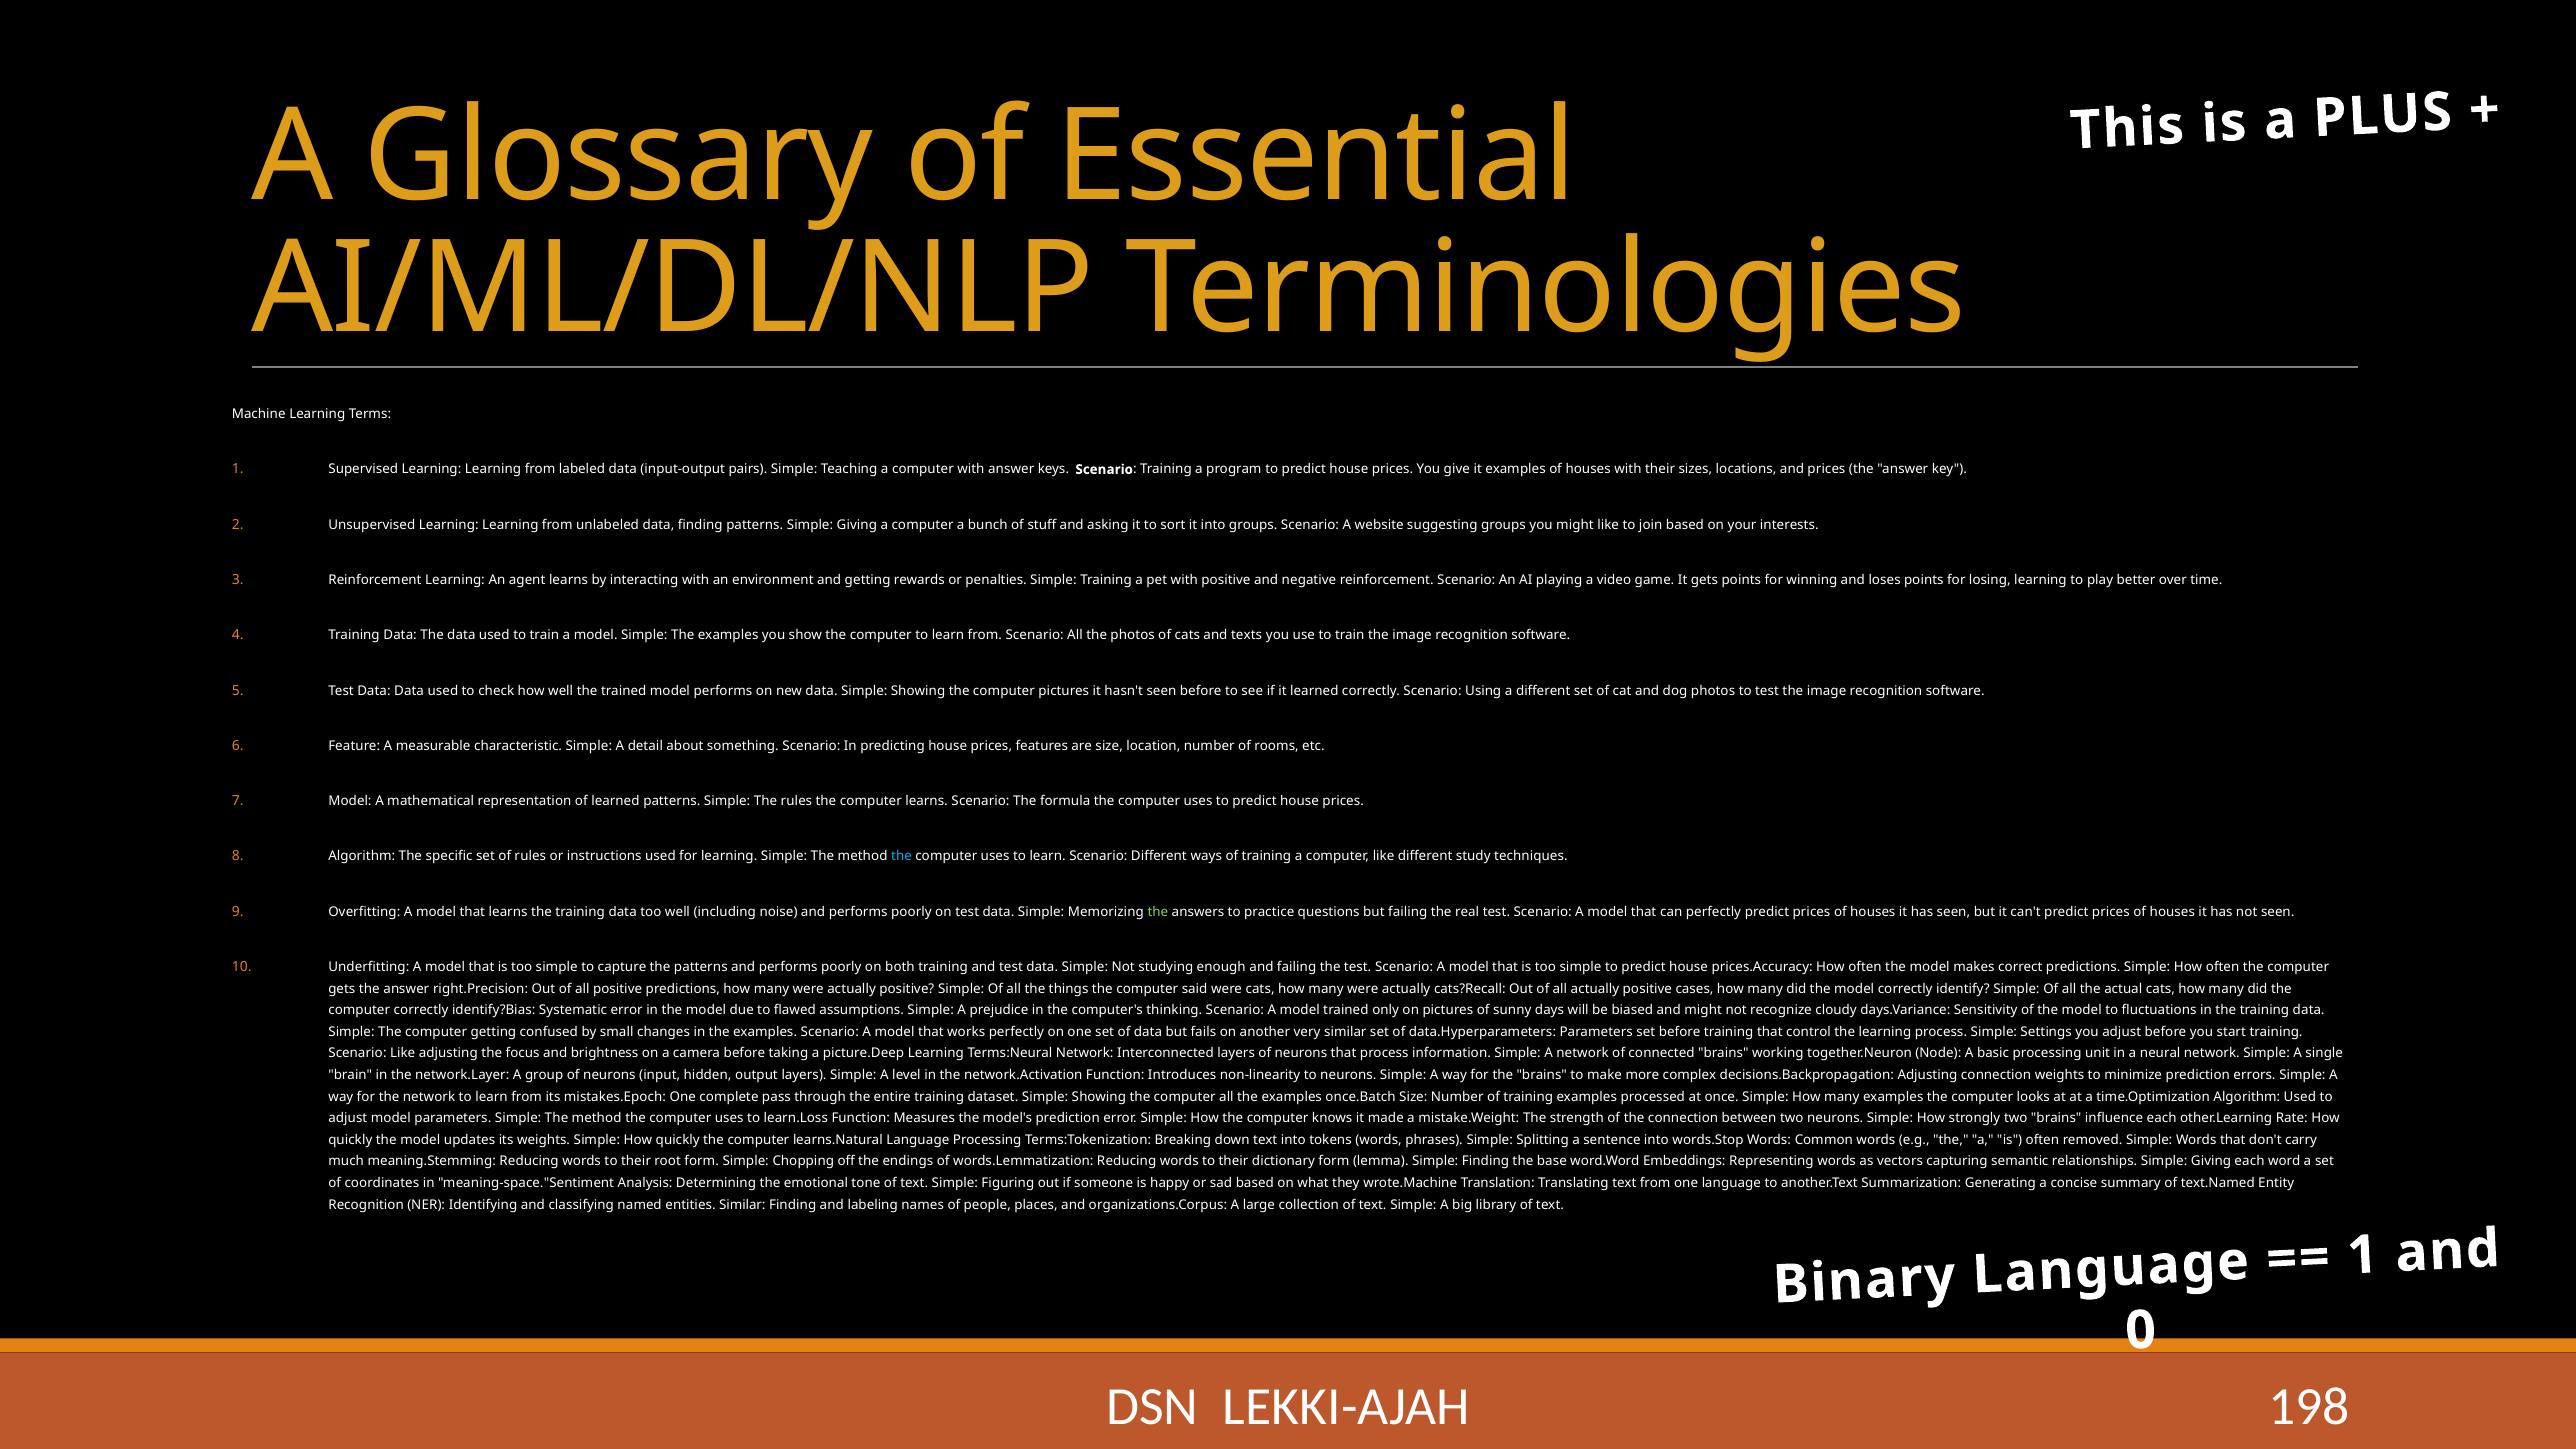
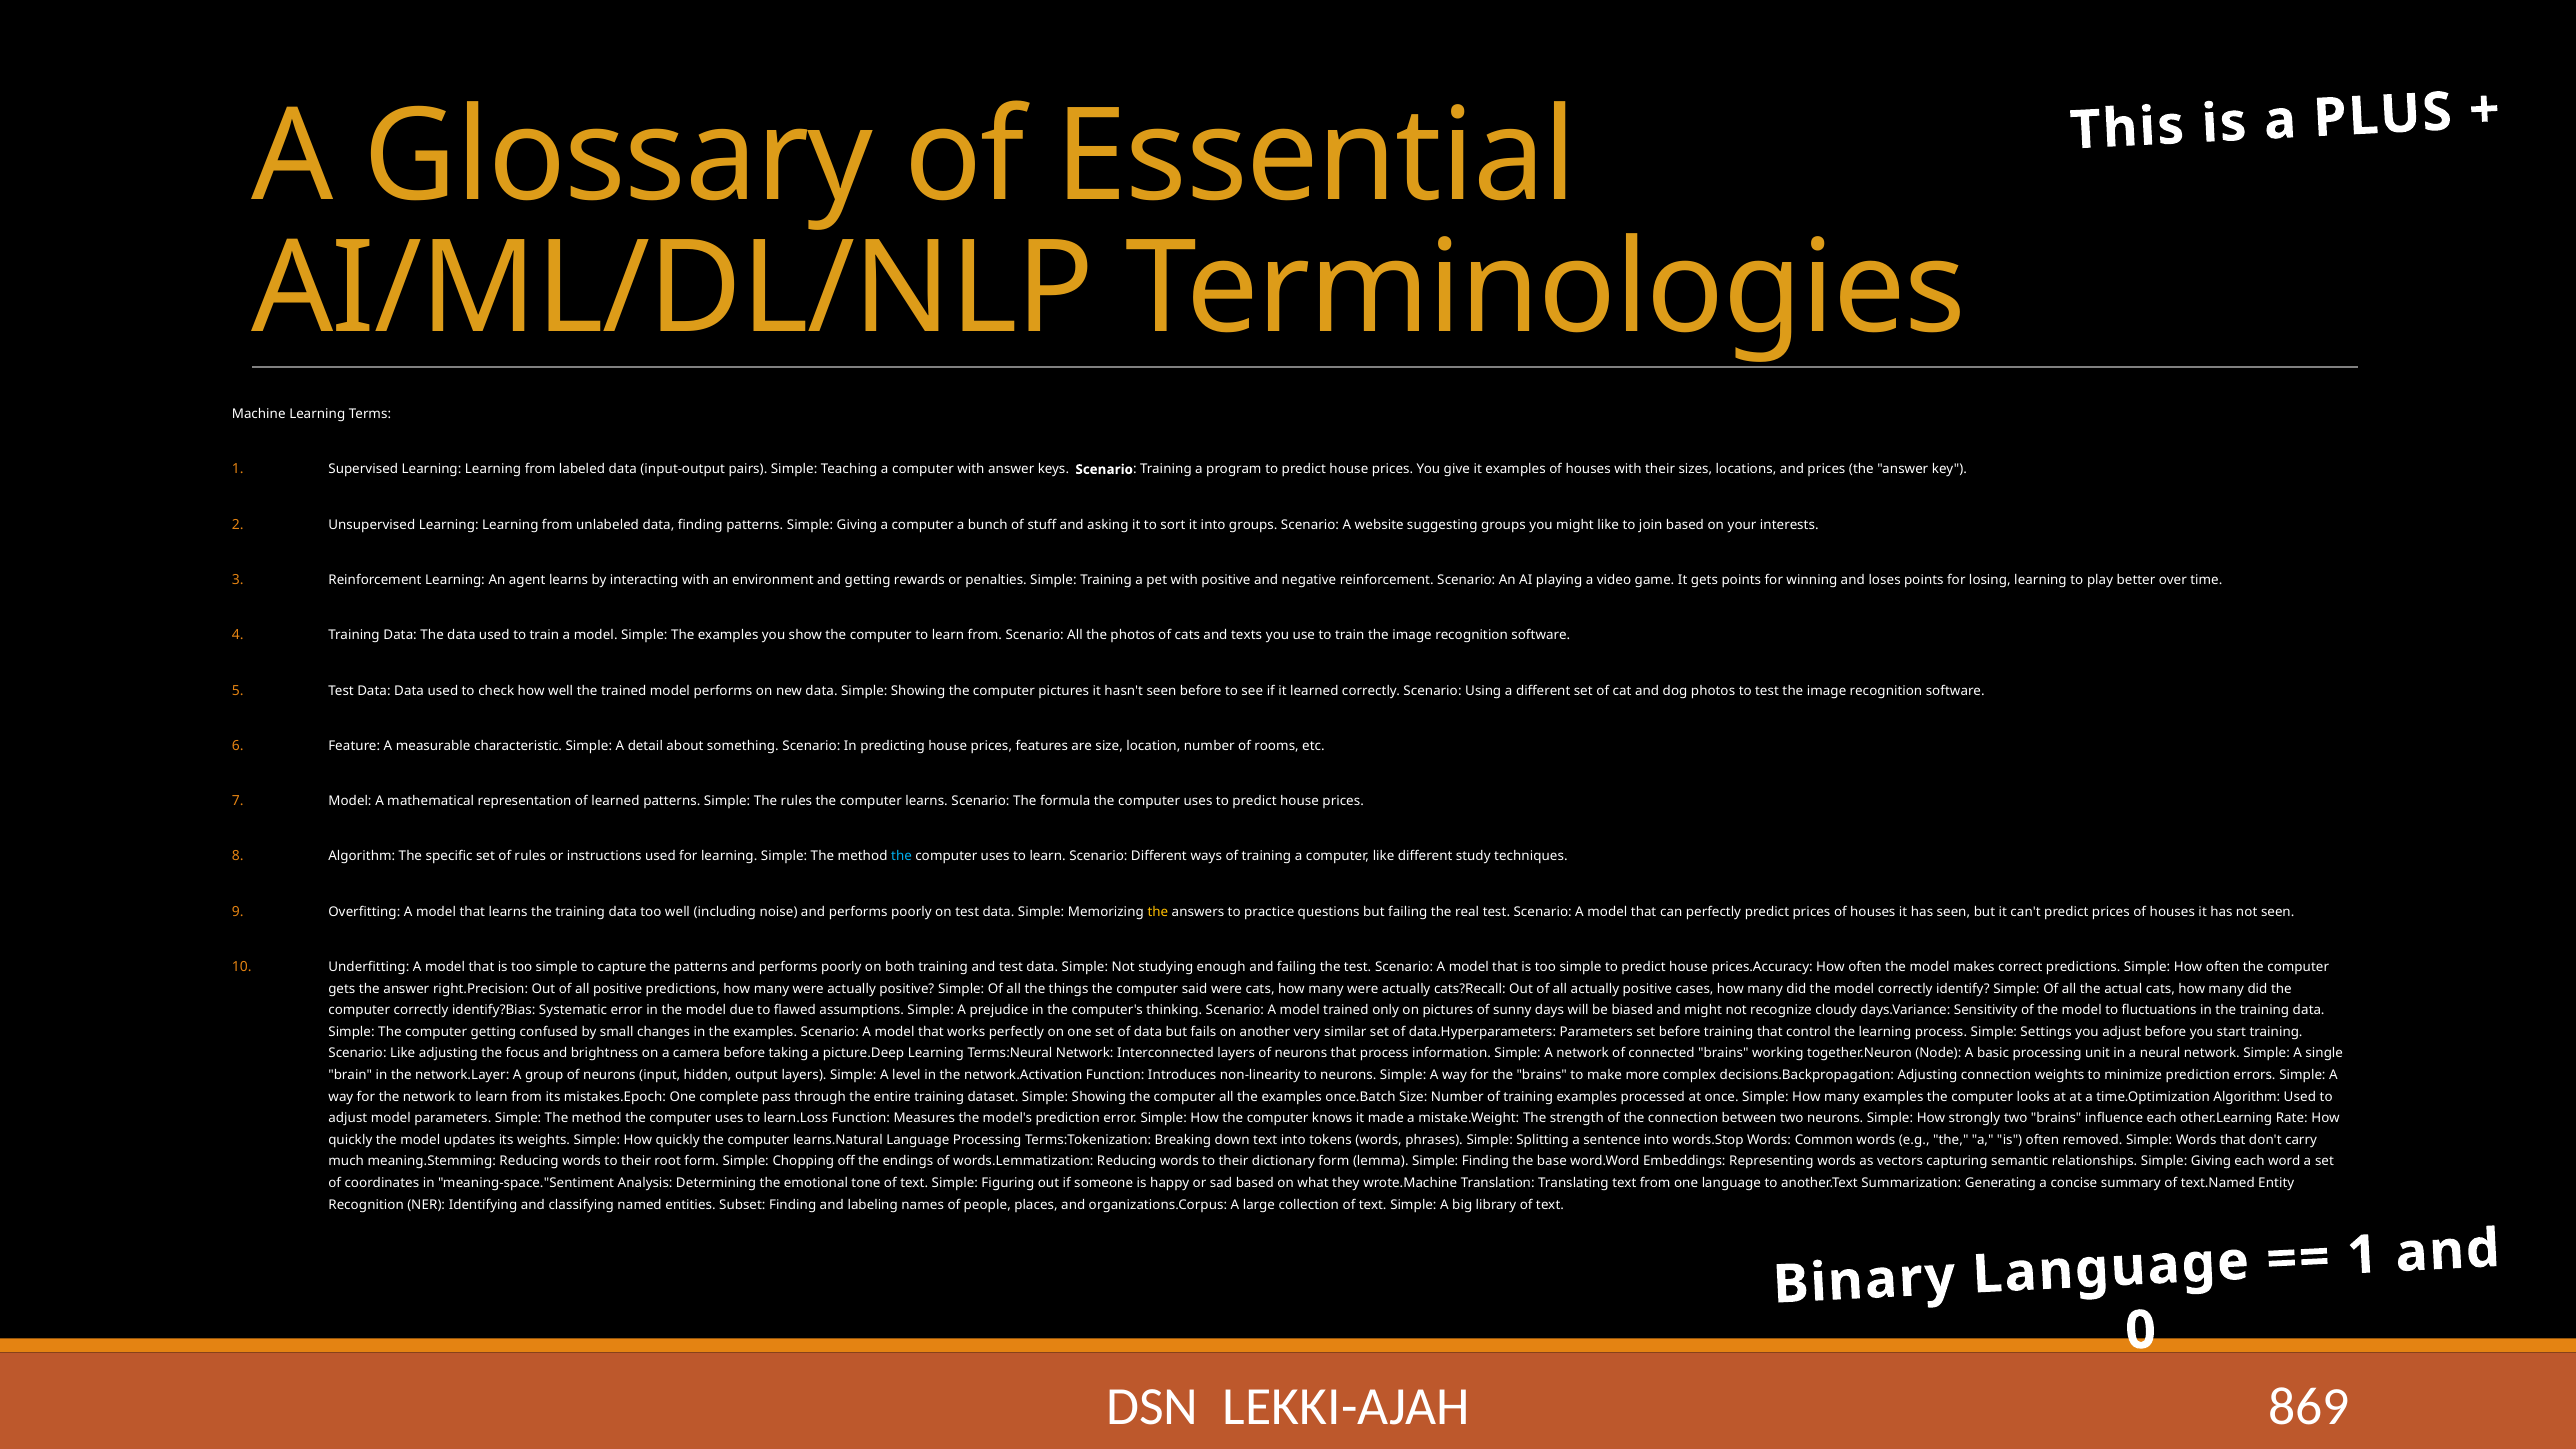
the at (1158, 912) colour: light green -> yellow
entities Similar: Similar -> Subset
198: 198 -> 869
